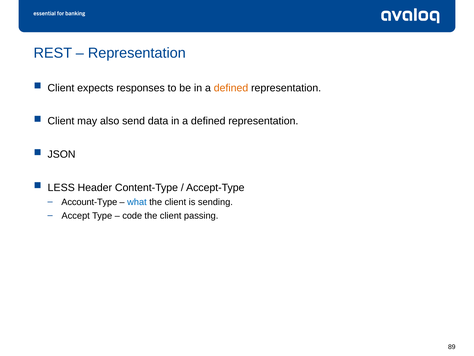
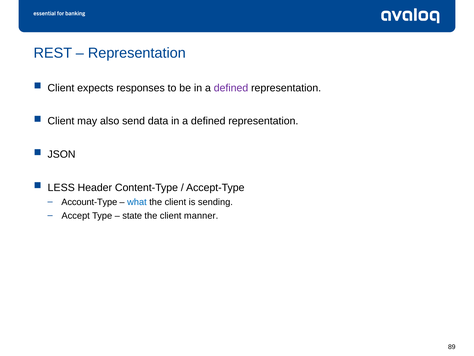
defined at (231, 88) colour: orange -> purple
code: code -> state
passing: passing -> manner
